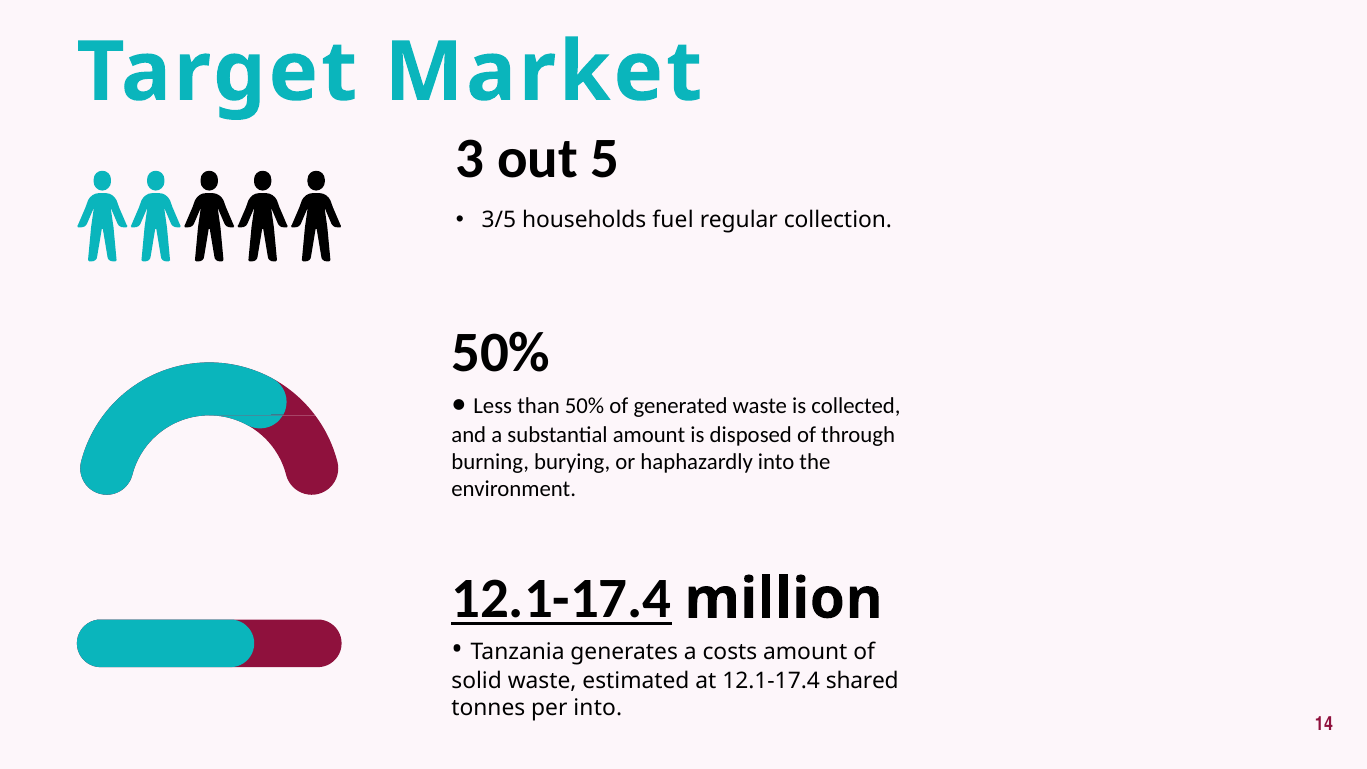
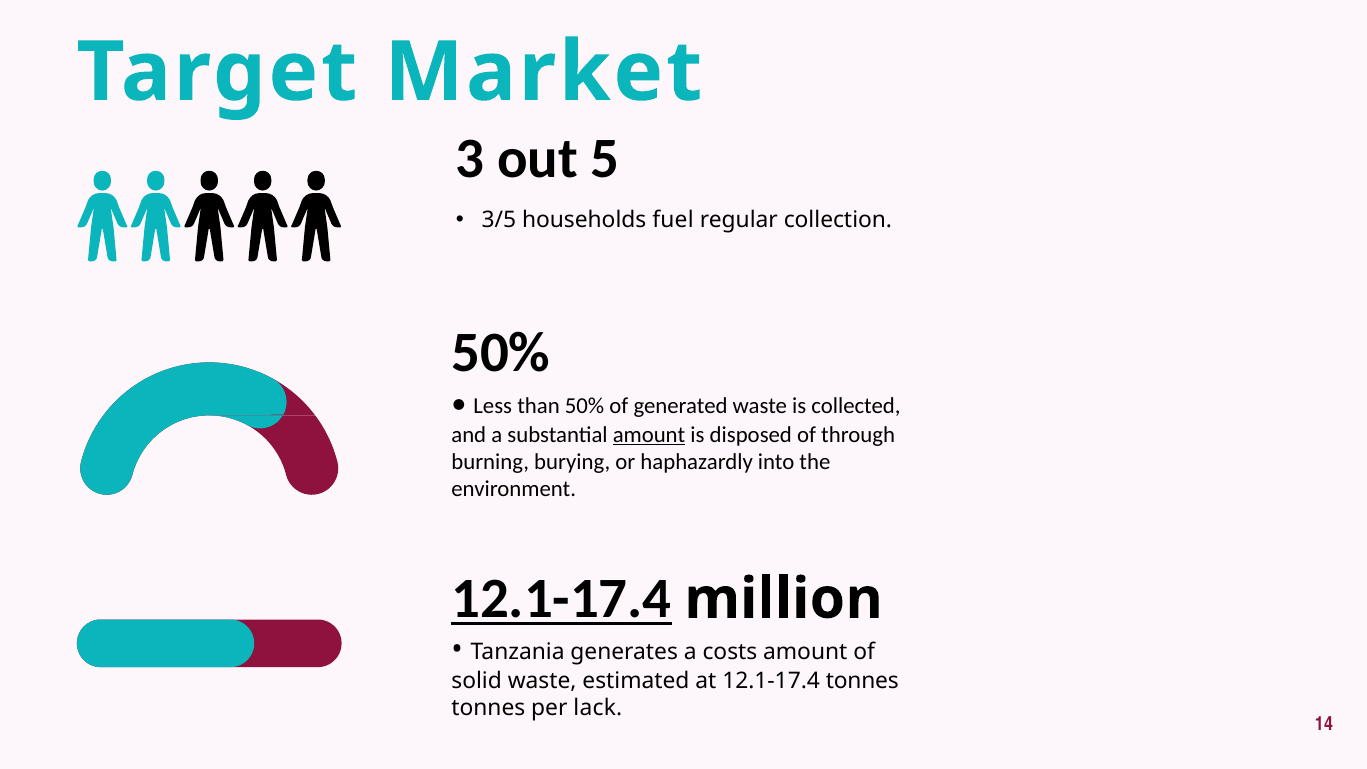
amount at (649, 435) underline: none -> present
12.1-17.4 shared: shared -> tonnes
per into: into -> lack
